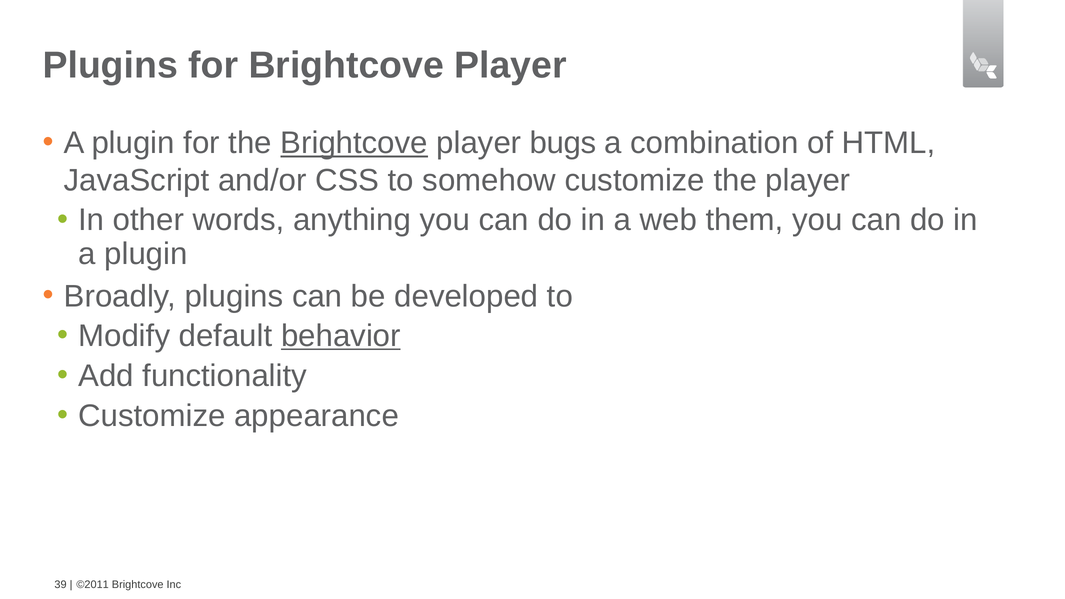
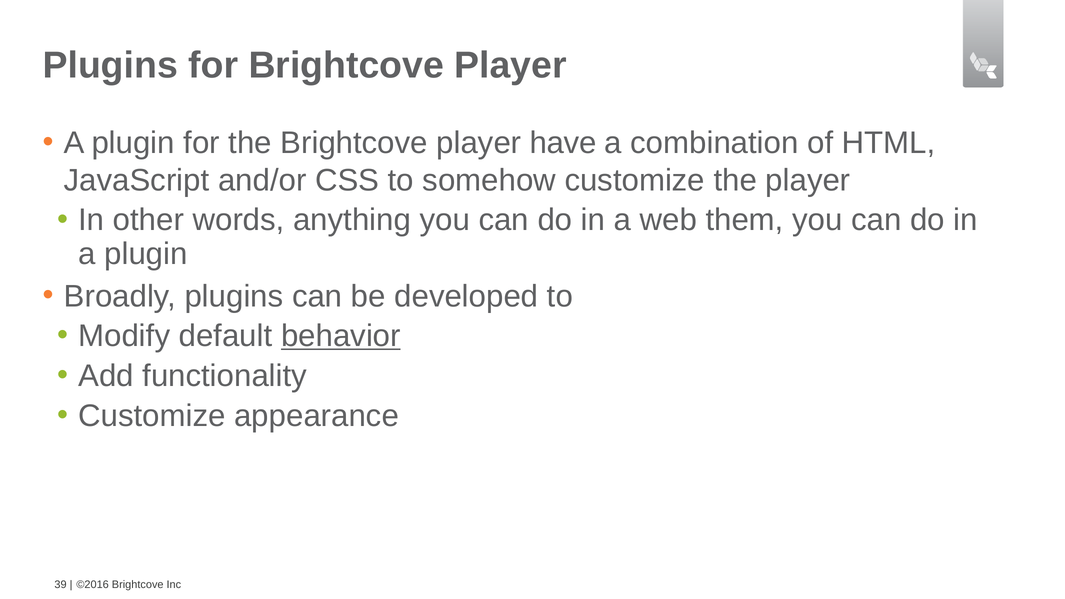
Brightcove at (354, 143) underline: present -> none
bugs: bugs -> have
©2011: ©2011 -> ©2016
